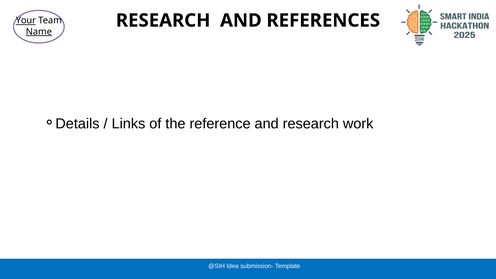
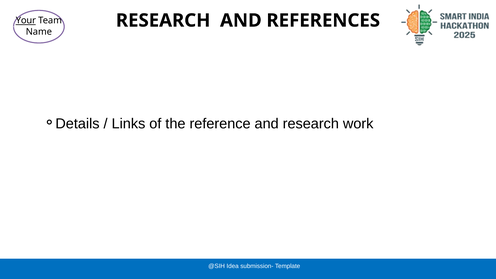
Name underline: present -> none
